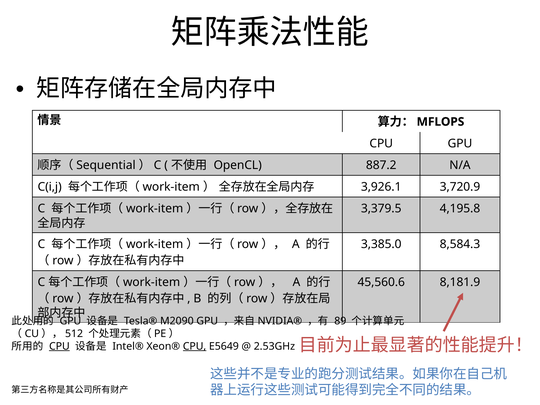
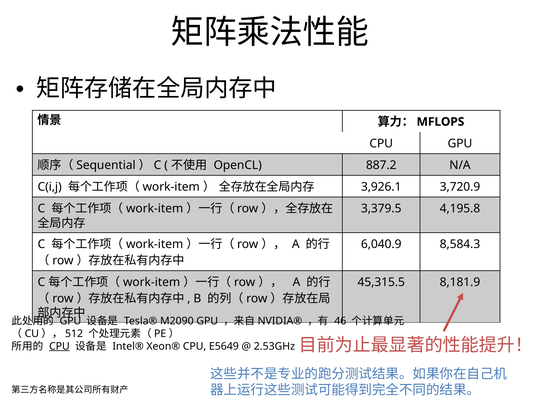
3,385.0: 3,385.0 -> 6,040.9
45,560.6: 45,560.6 -> 45,315.5
89: 89 -> 46
CPU at (195, 346) underline: present -> none
